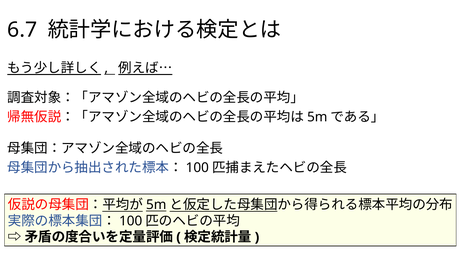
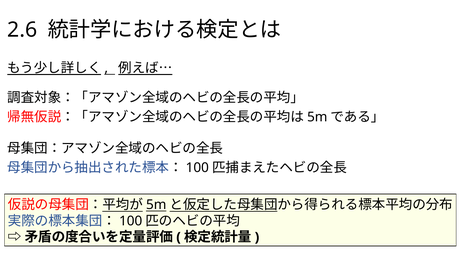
6.7: 6.7 -> 2.6
